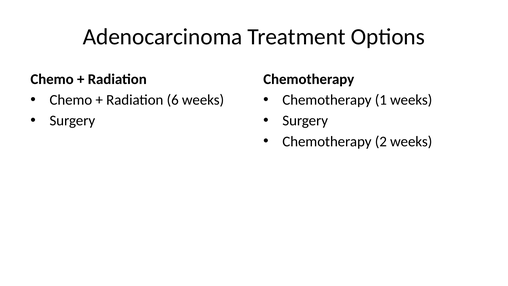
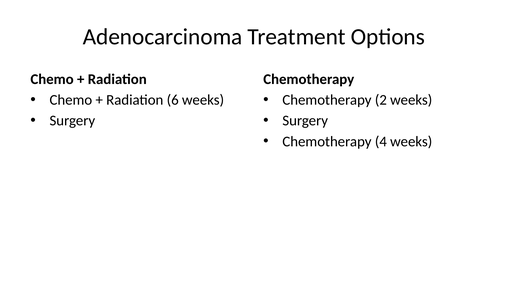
1: 1 -> 2
2: 2 -> 4
